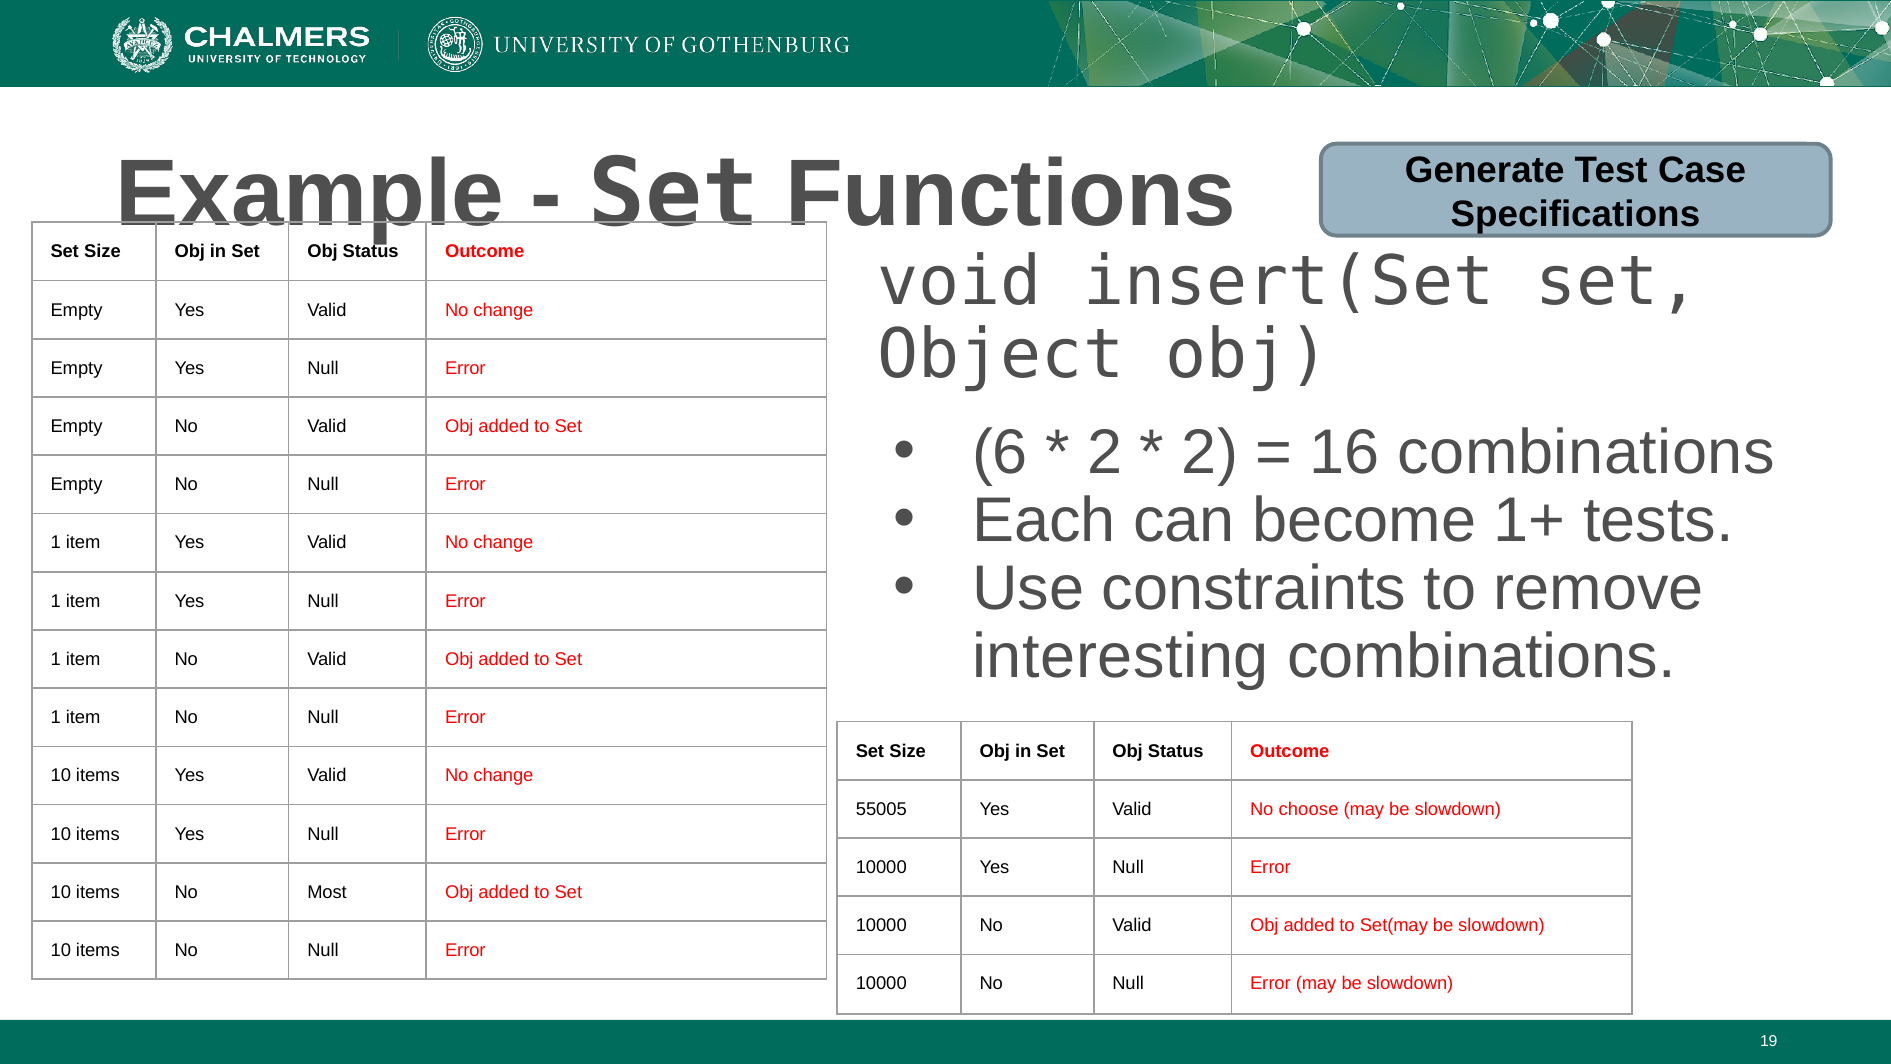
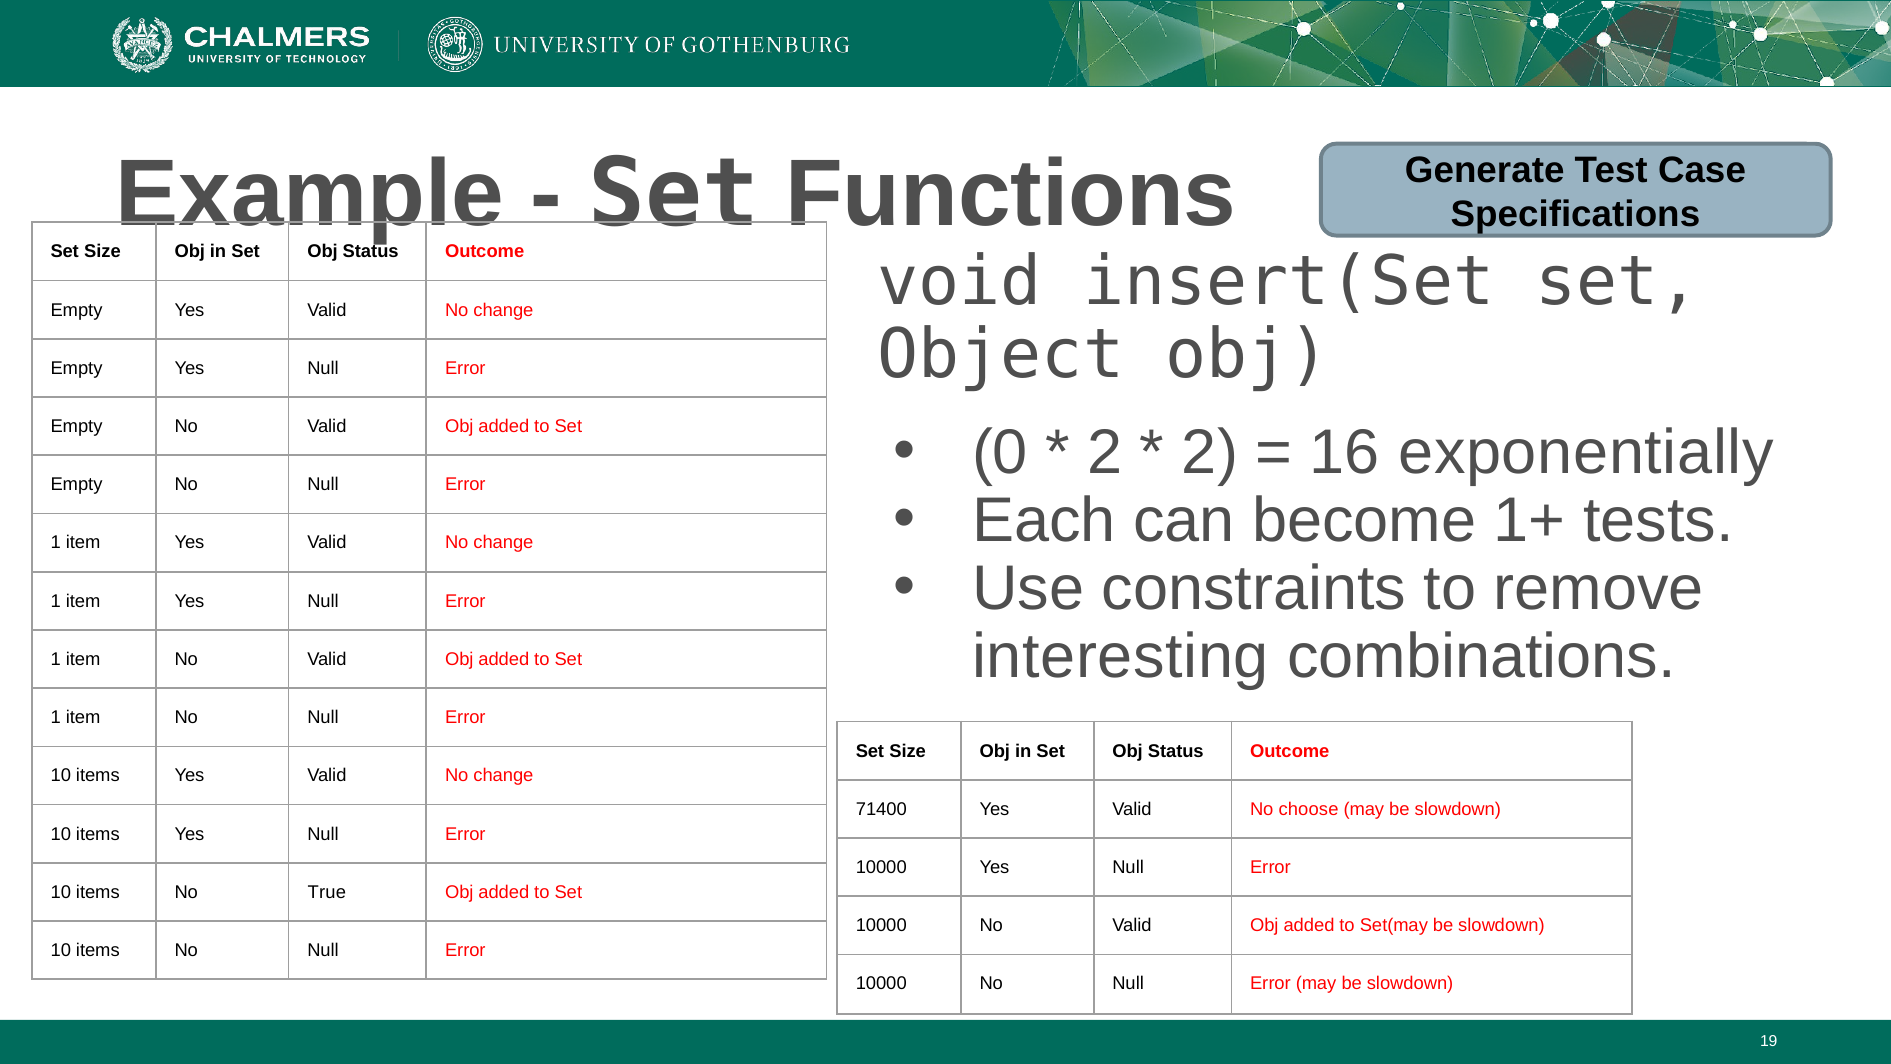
6: 6 -> 0
16 combinations: combinations -> exponentially
55005: 55005 -> 71400
Most: Most -> True
